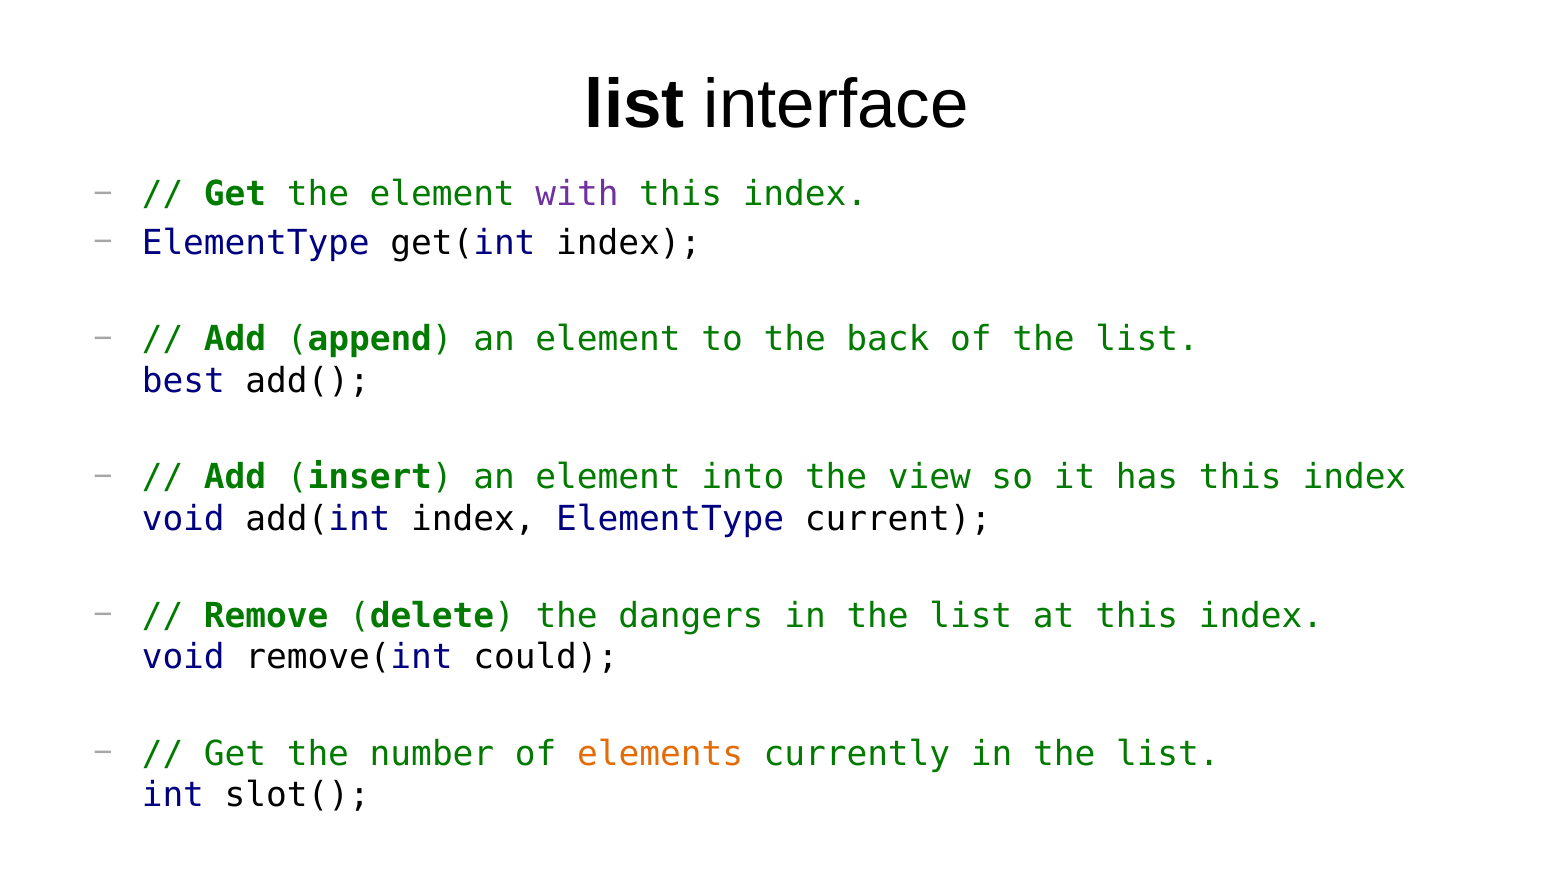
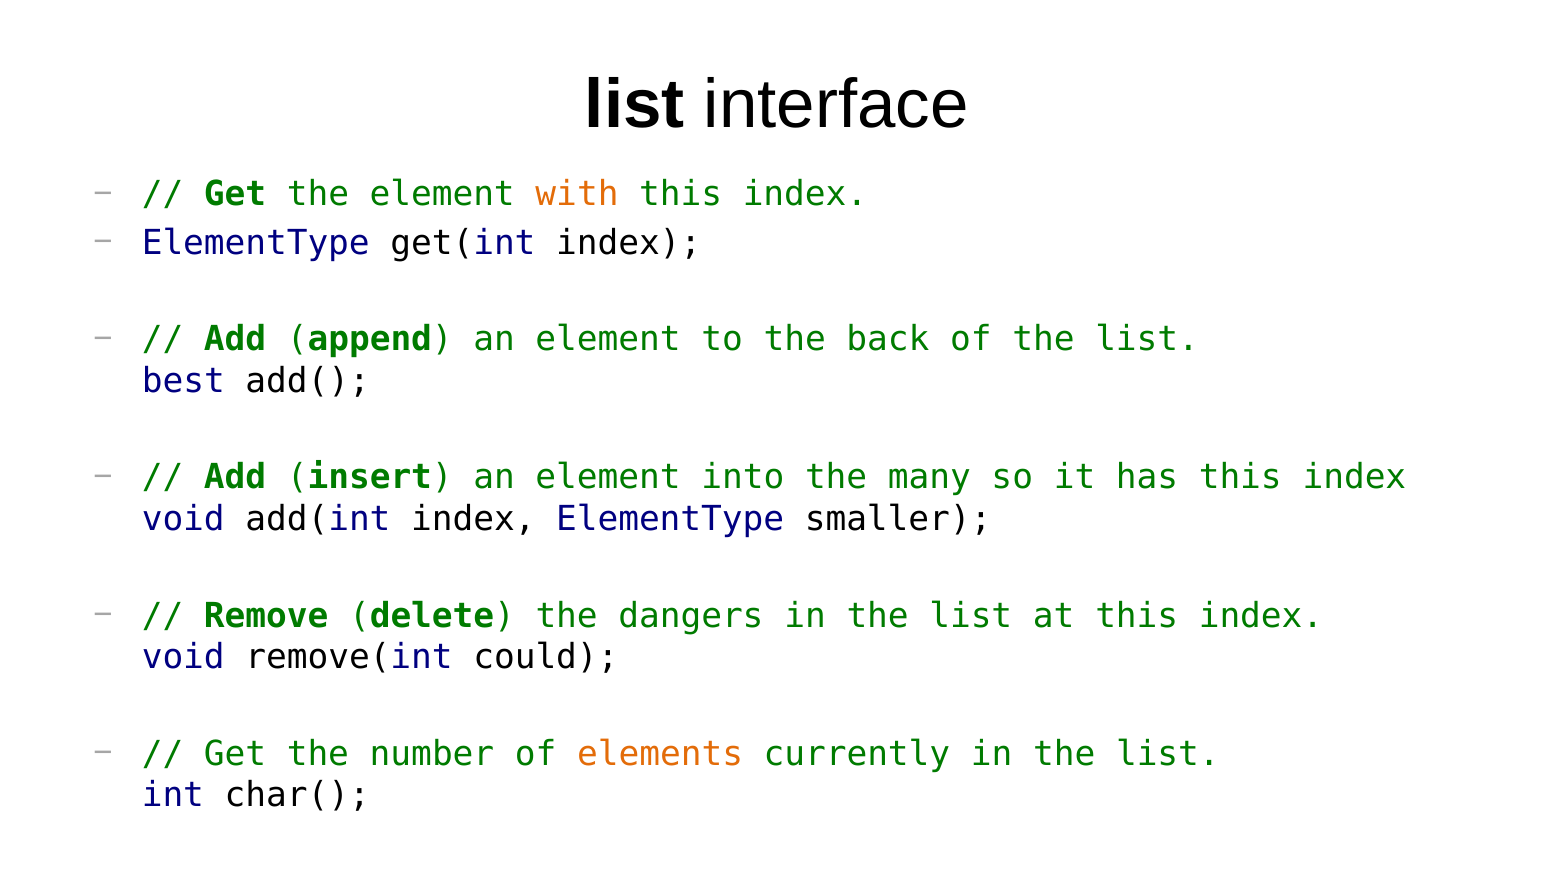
with colour: purple -> orange
view: view -> many
current: current -> smaller
slot(: slot( -> char(
